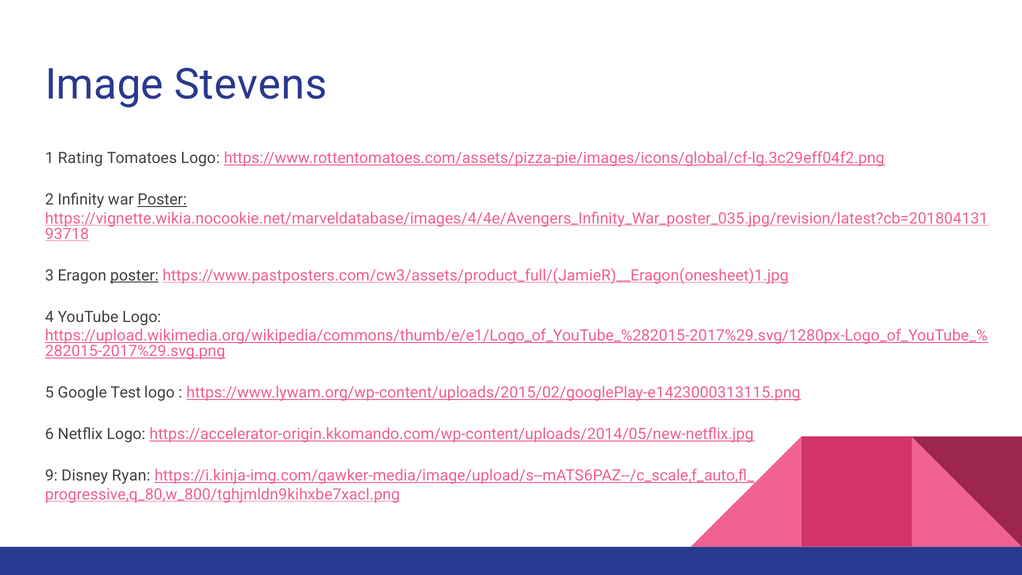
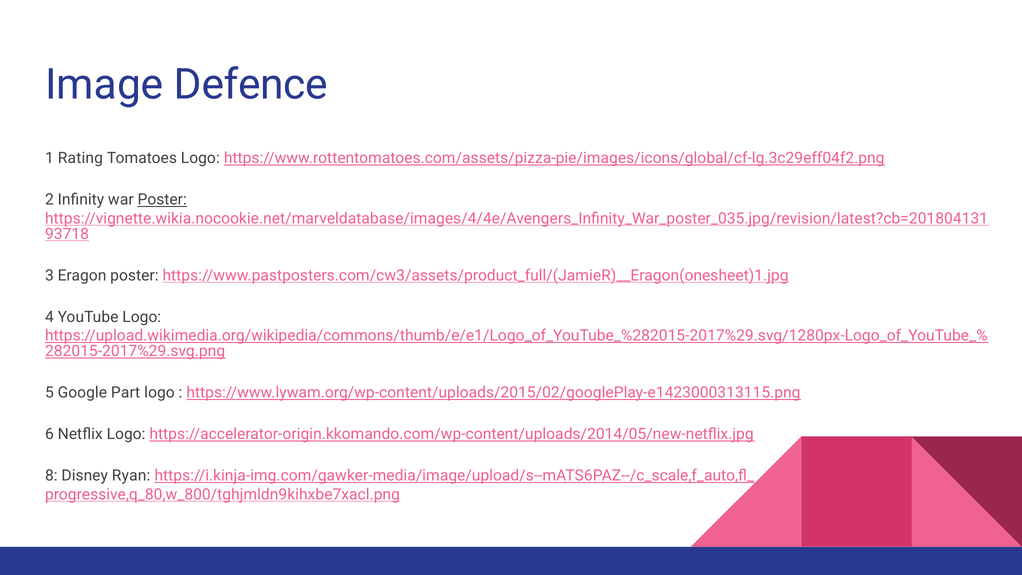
Stevens: Stevens -> Defence
poster at (134, 275) underline: present -> none
Test: Test -> Part
9: 9 -> 8
